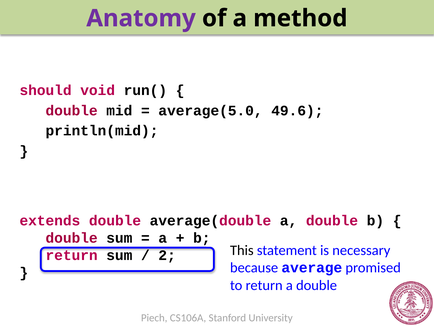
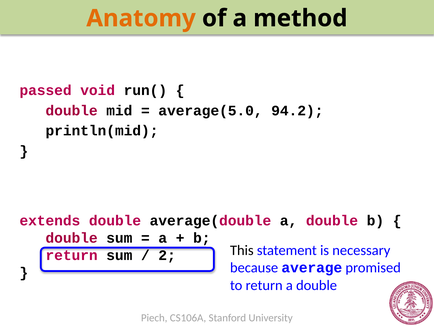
Anatomy colour: purple -> orange
should: should -> passed
49.6: 49.6 -> 94.2
